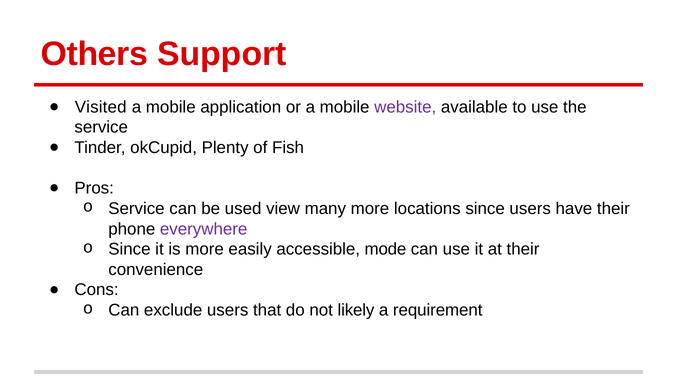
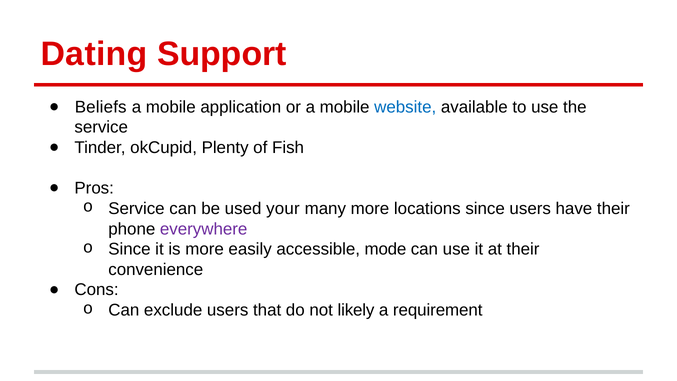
Others: Others -> Dating
Visited: Visited -> Beliefs
website colour: purple -> blue
view: view -> your
